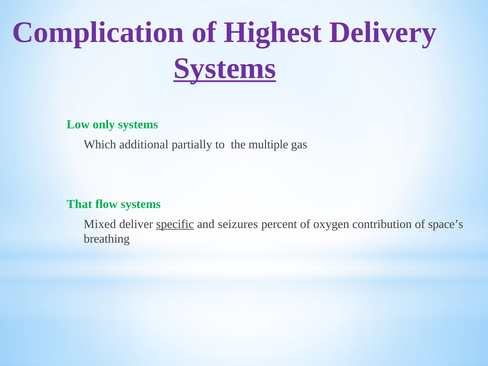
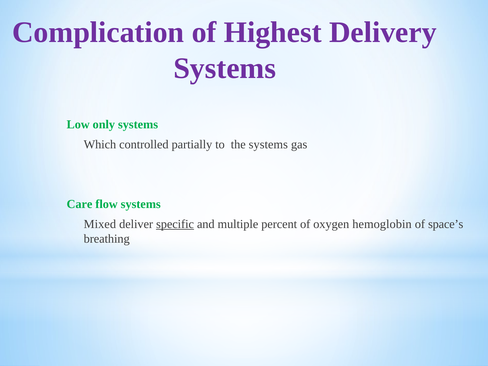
Systems at (225, 68) underline: present -> none
additional: additional -> controlled
the multiple: multiple -> systems
That: That -> Care
seizures: seizures -> multiple
contribution: contribution -> hemoglobin
